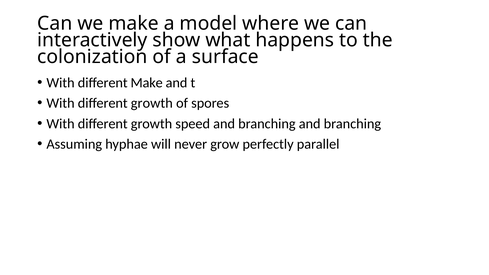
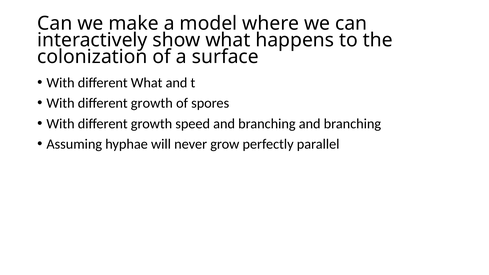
different Make: Make -> What
